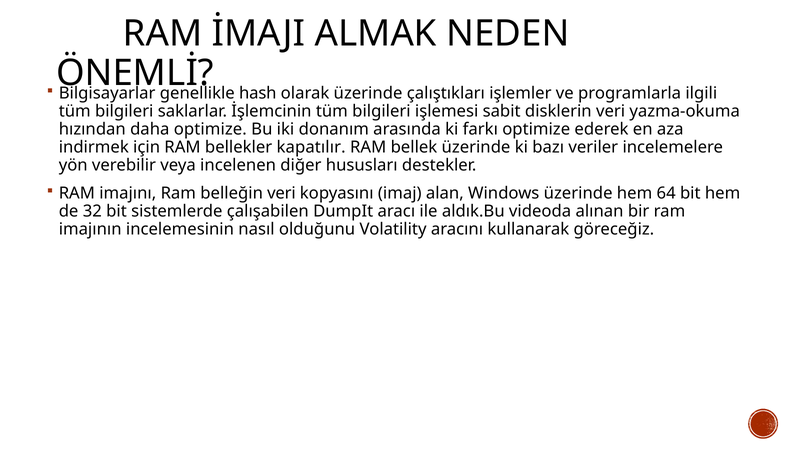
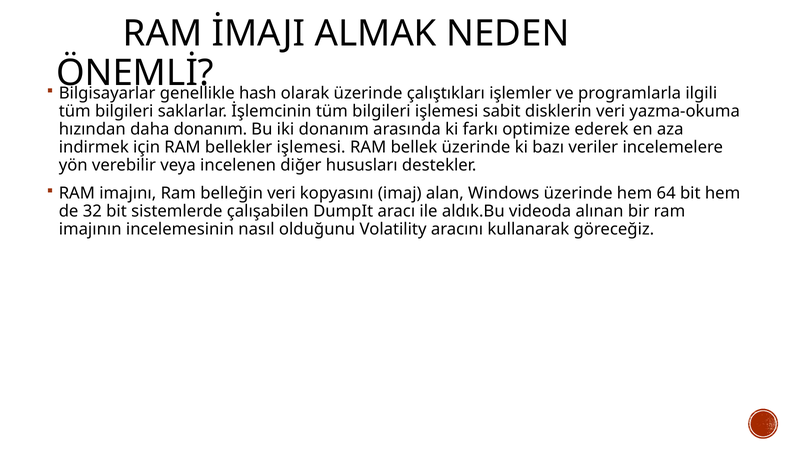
daha optimize: optimize -> donanım
bellekler kapatılır: kapatılır -> işlemesi
